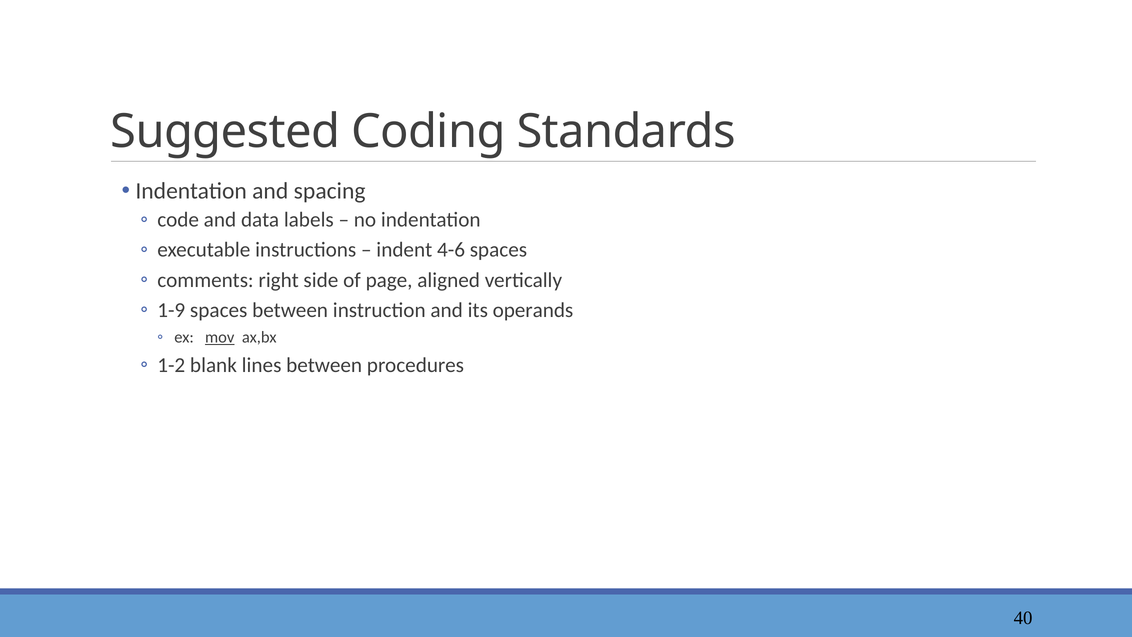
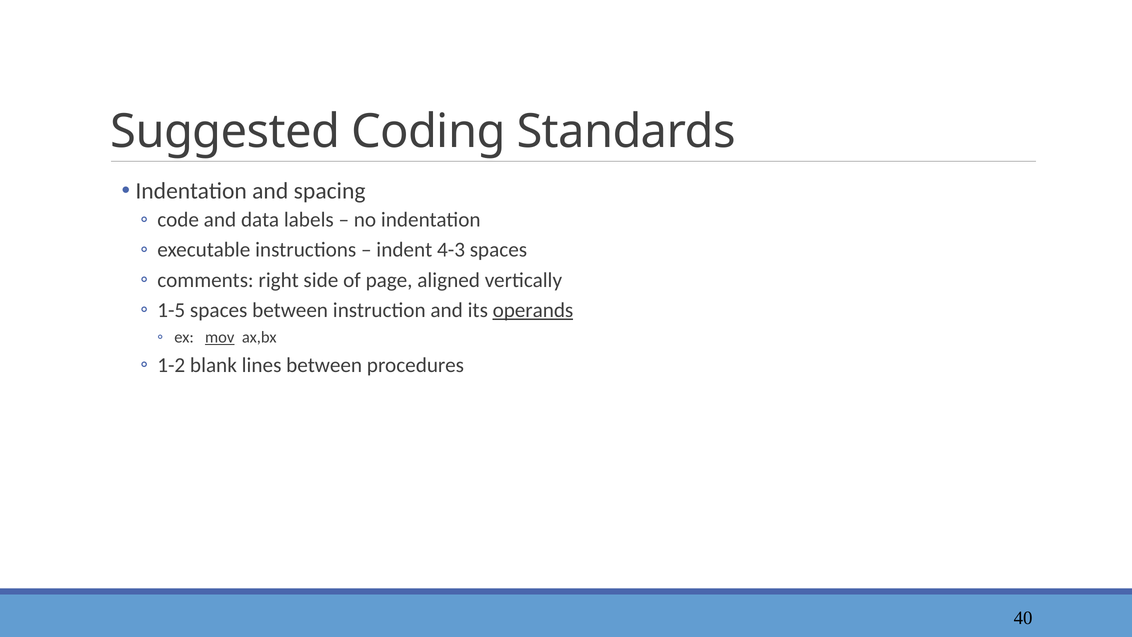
4-6: 4-6 -> 4-3
1-9: 1-9 -> 1-5
operands underline: none -> present
